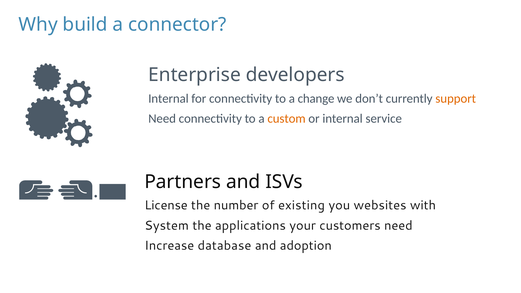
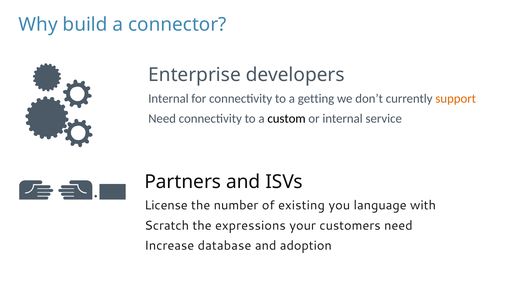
change: change -> getting
custom colour: orange -> black
websites: websites -> language
System: System -> Scratch
applications: applications -> expressions
